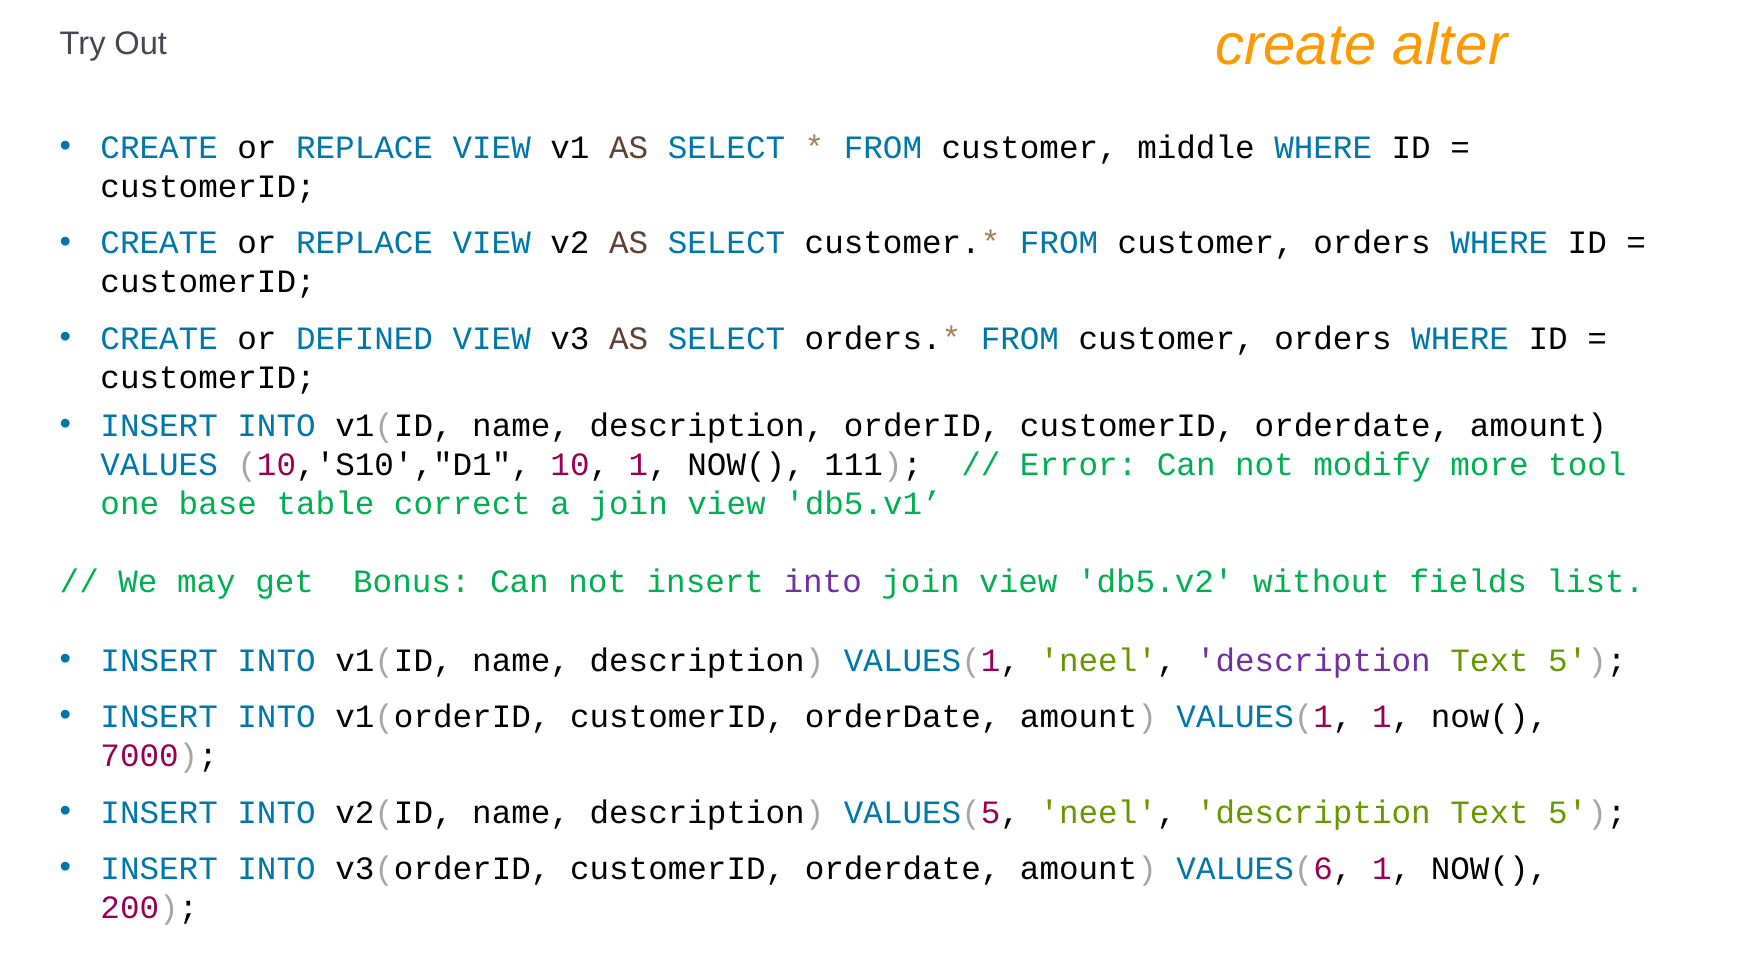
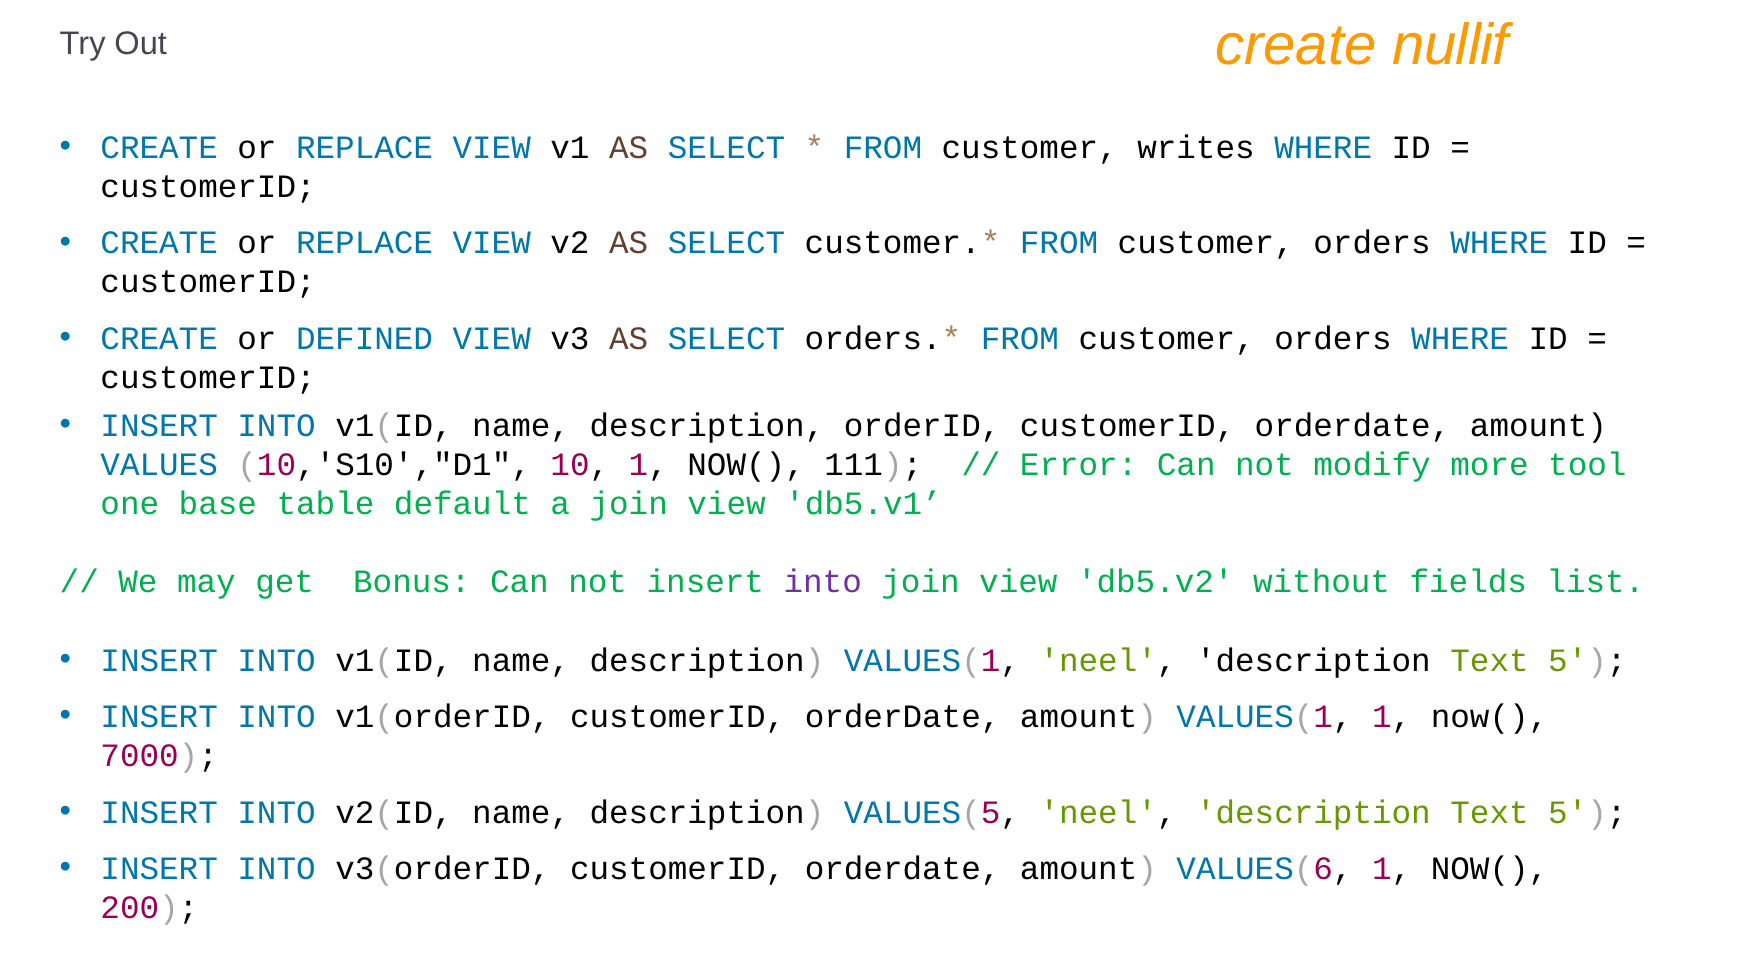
alter: alter -> nullif
middle: middle -> writes
correct: correct -> default
description at (1313, 660) colour: purple -> black
